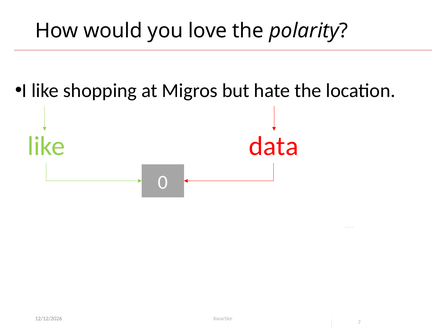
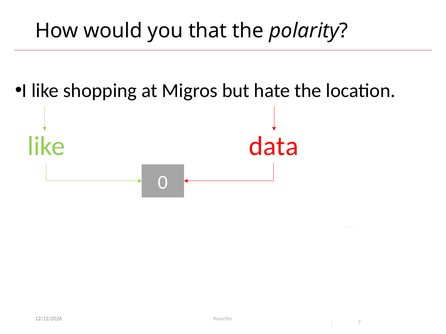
love: love -> that
